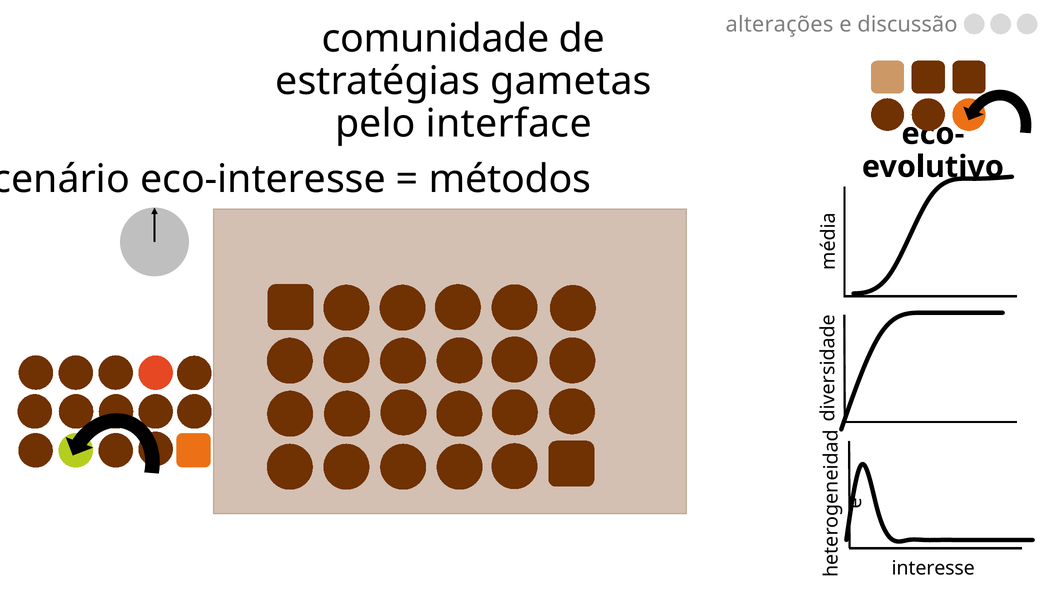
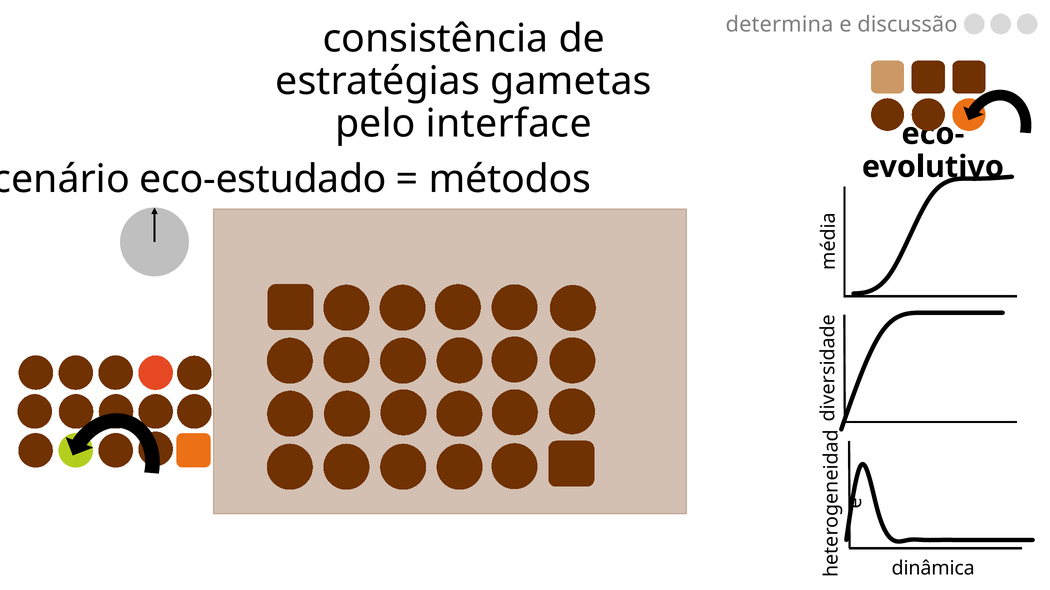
alterações: alterações -> determina
comunidade: comunidade -> consistência
eco-interesse: eco-interesse -> eco-estudado
interesse: interesse -> dinâmica
